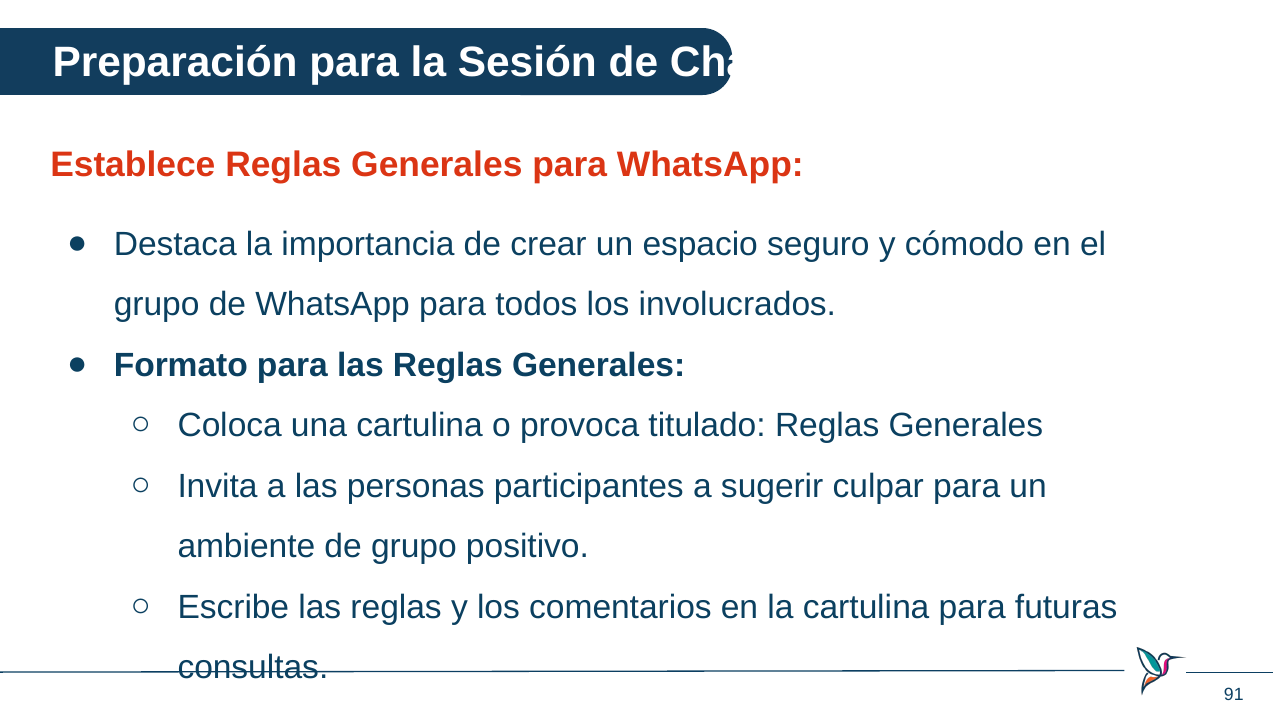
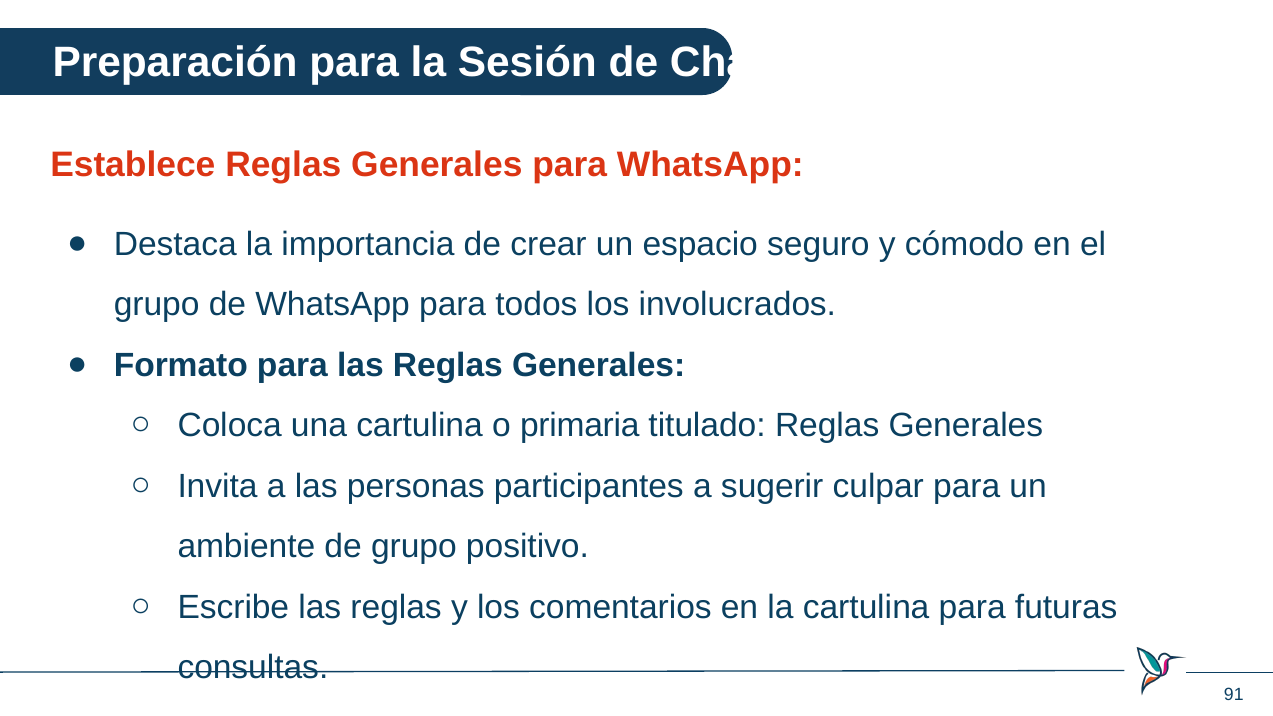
provoca: provoca -> primaria
